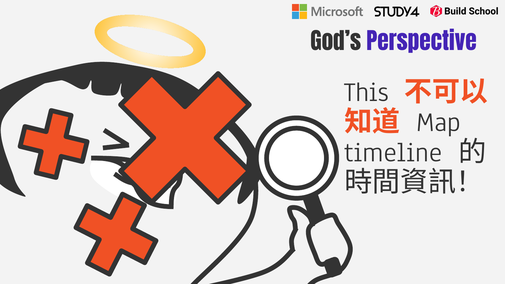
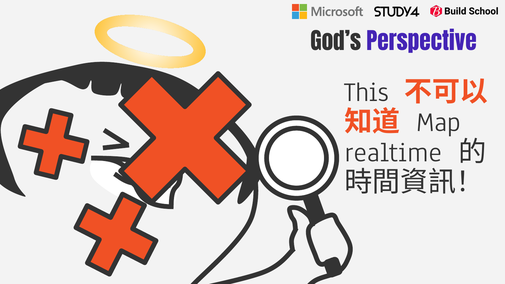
timeline: timeline -> realtime
